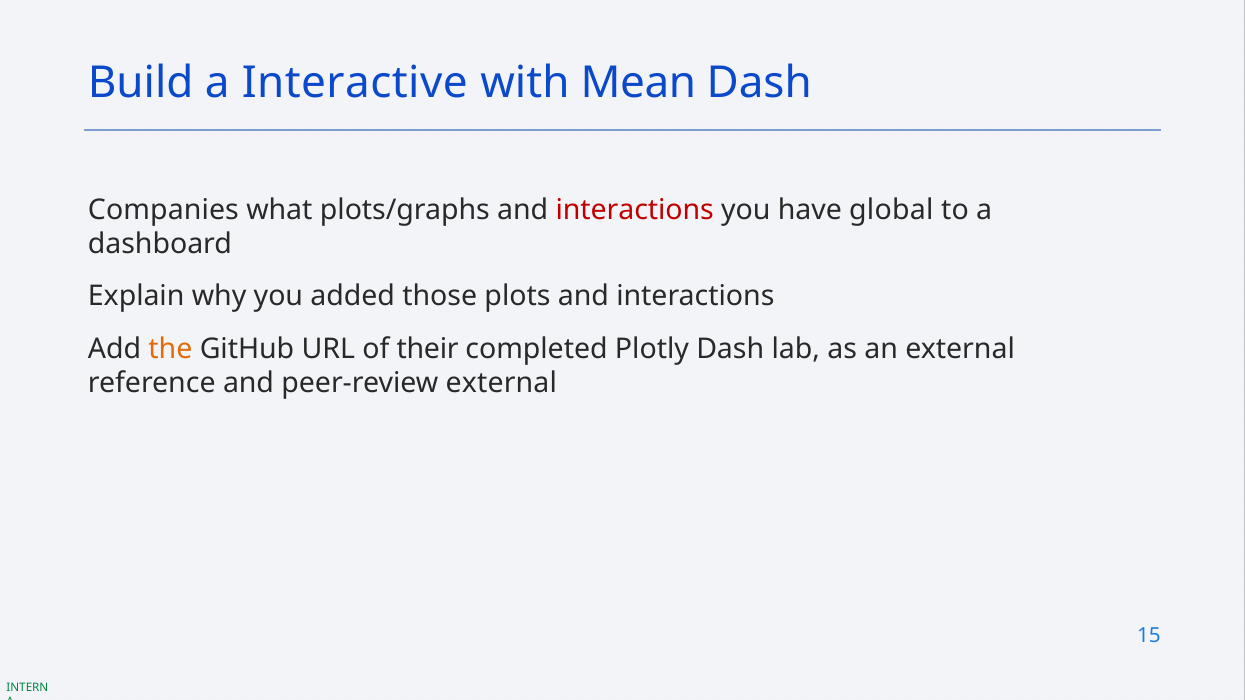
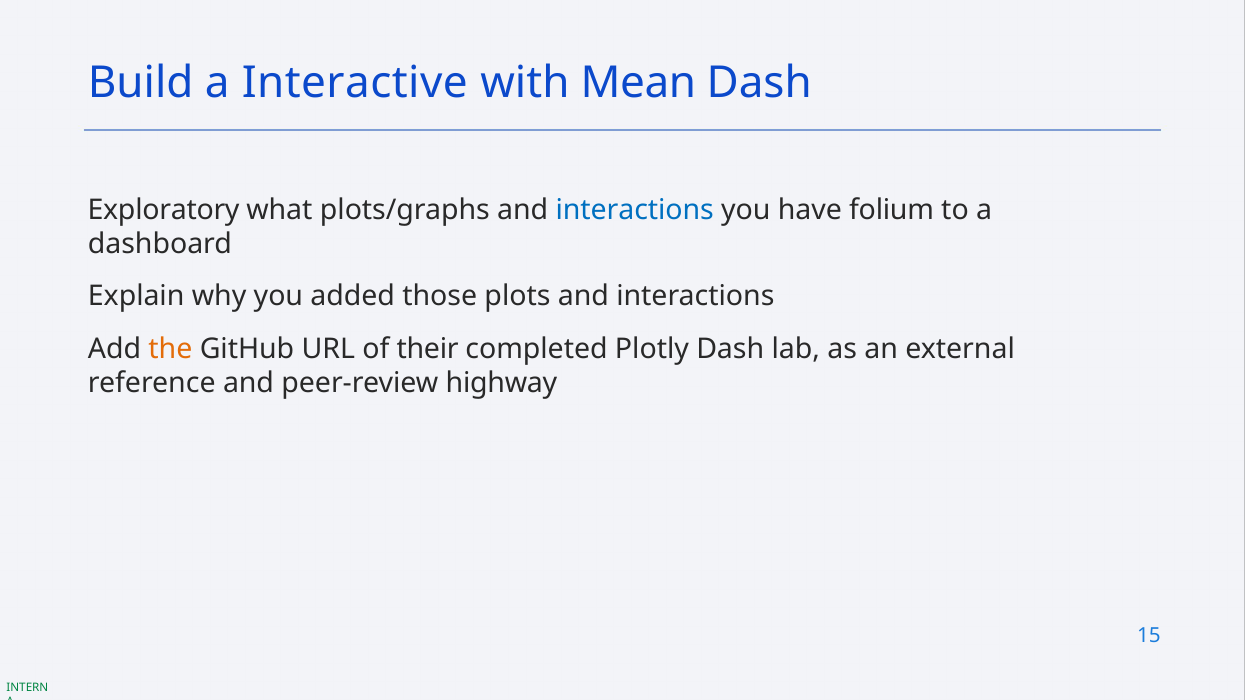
Companies: Companies -> Exploratory
interactions at (635, 210) colour: red -> blue
global: global -> folium
peer-review external: external -> highway
